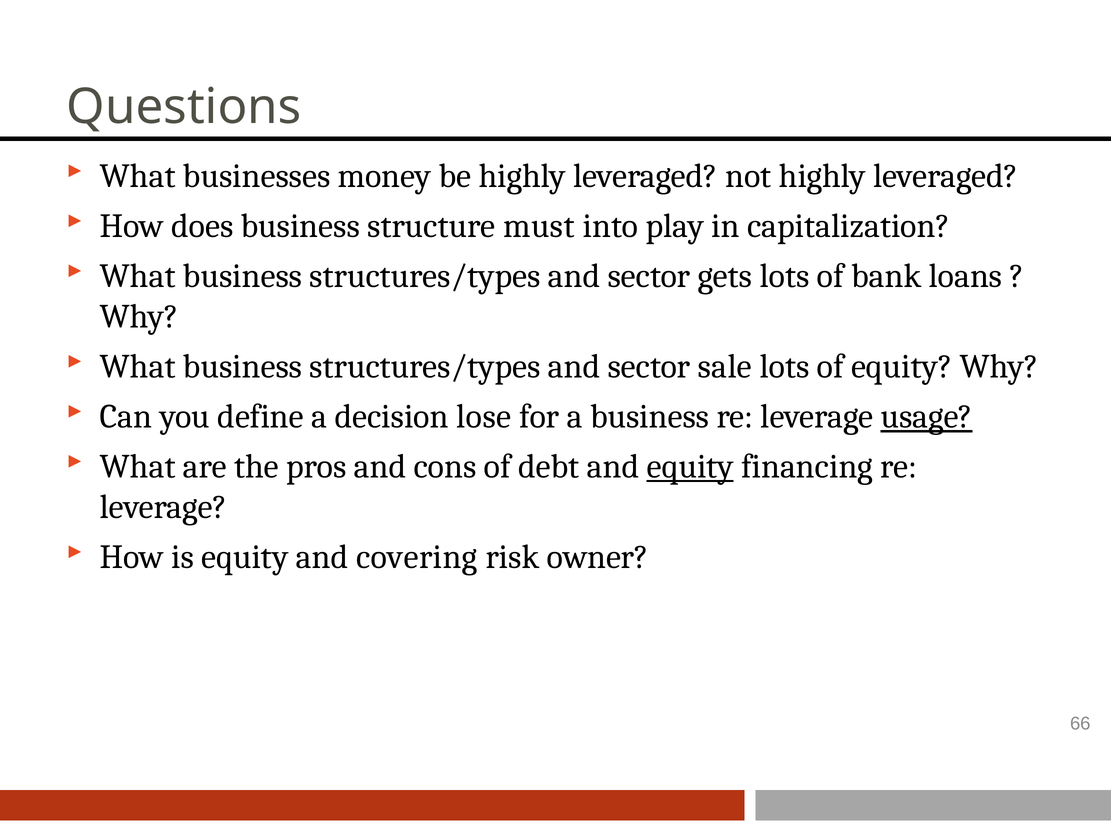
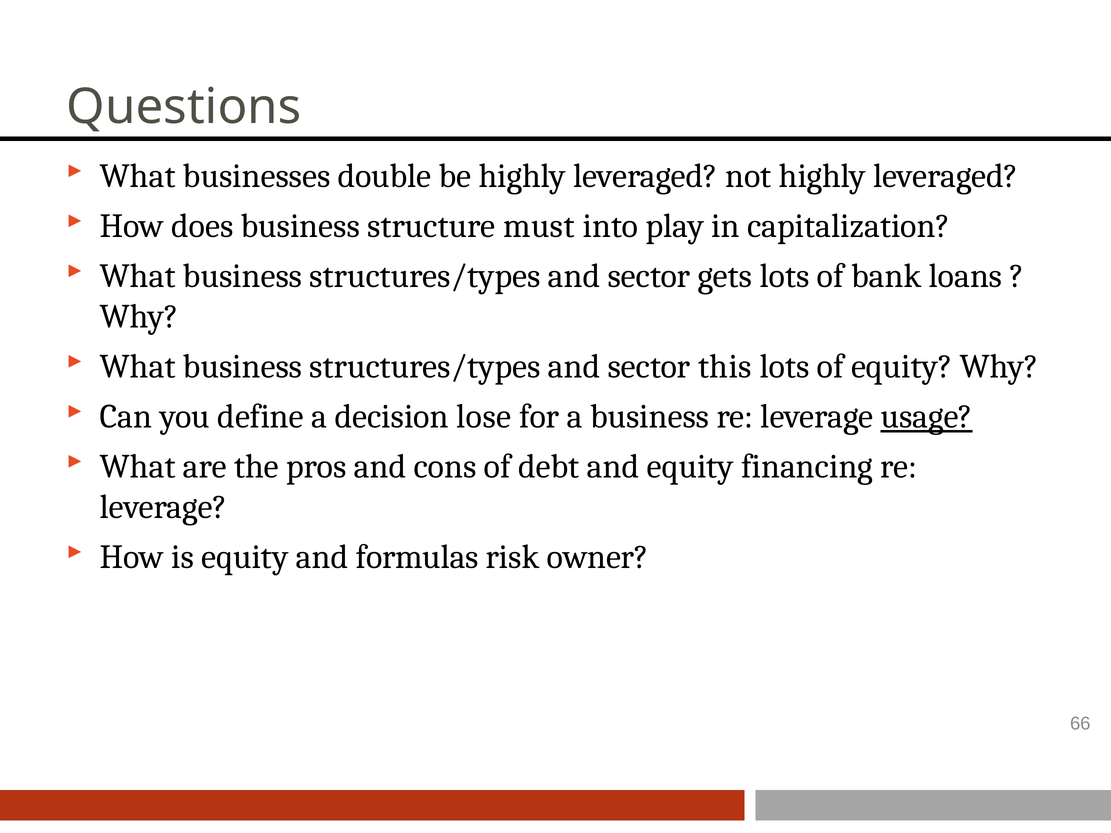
money: money -> double
sale: sale -> this
equity at (690, 467) underline: present -> none
covering: covering -> formulas
